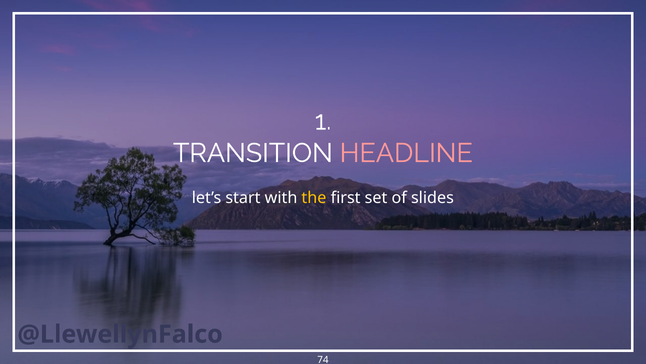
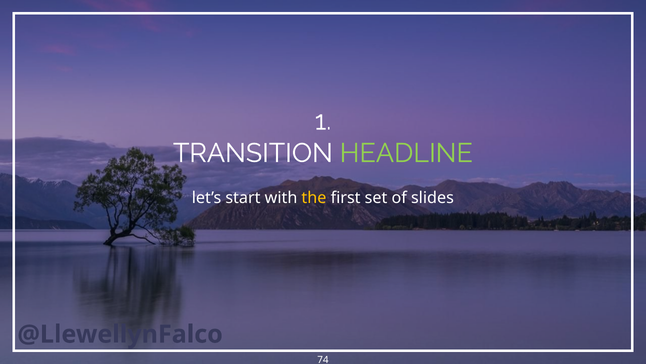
HEADLINE colour: pink -> light green
